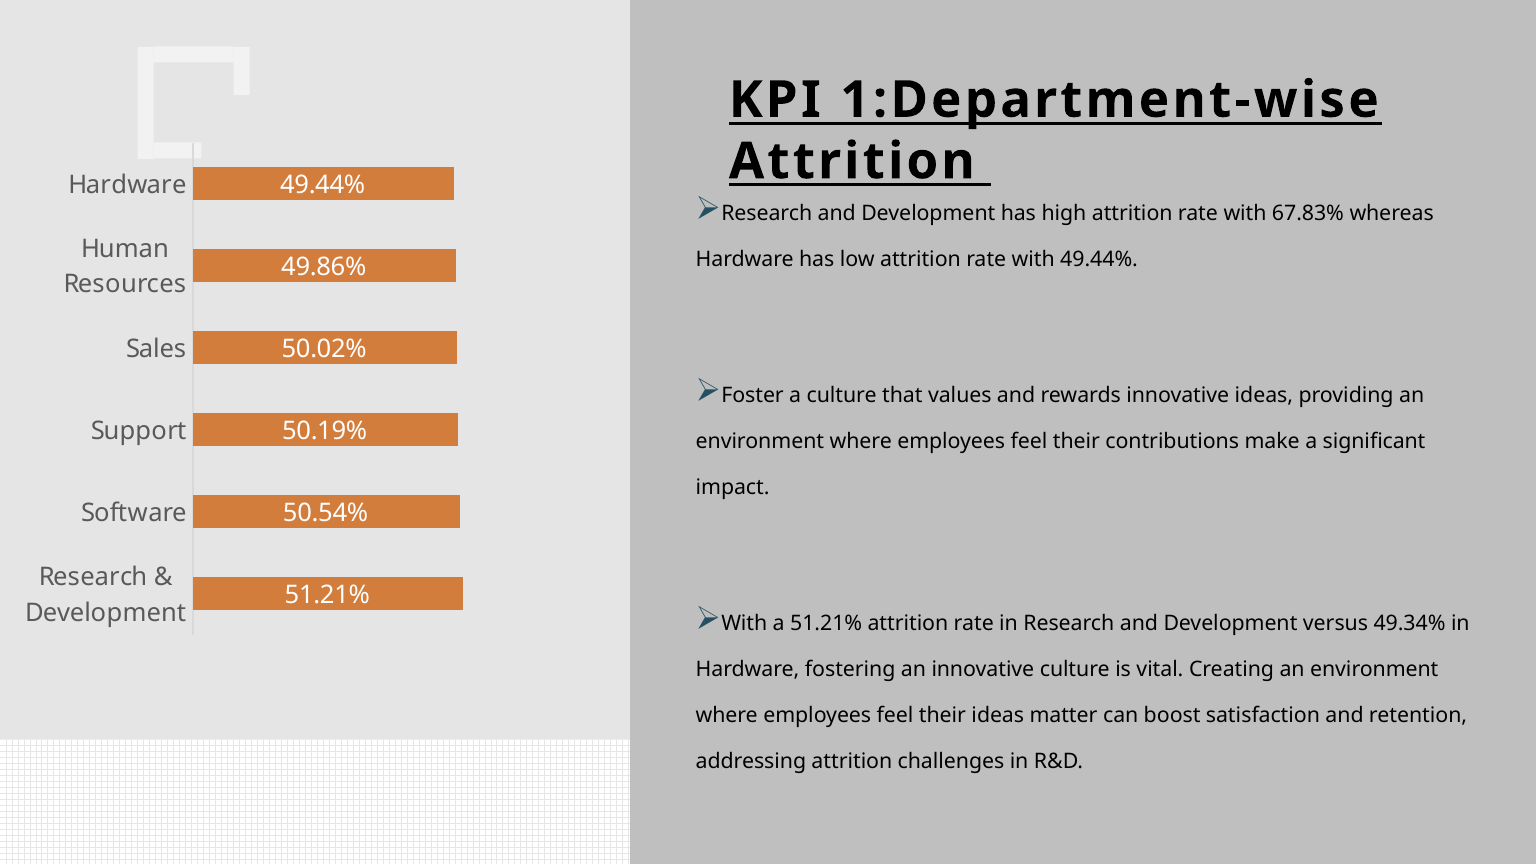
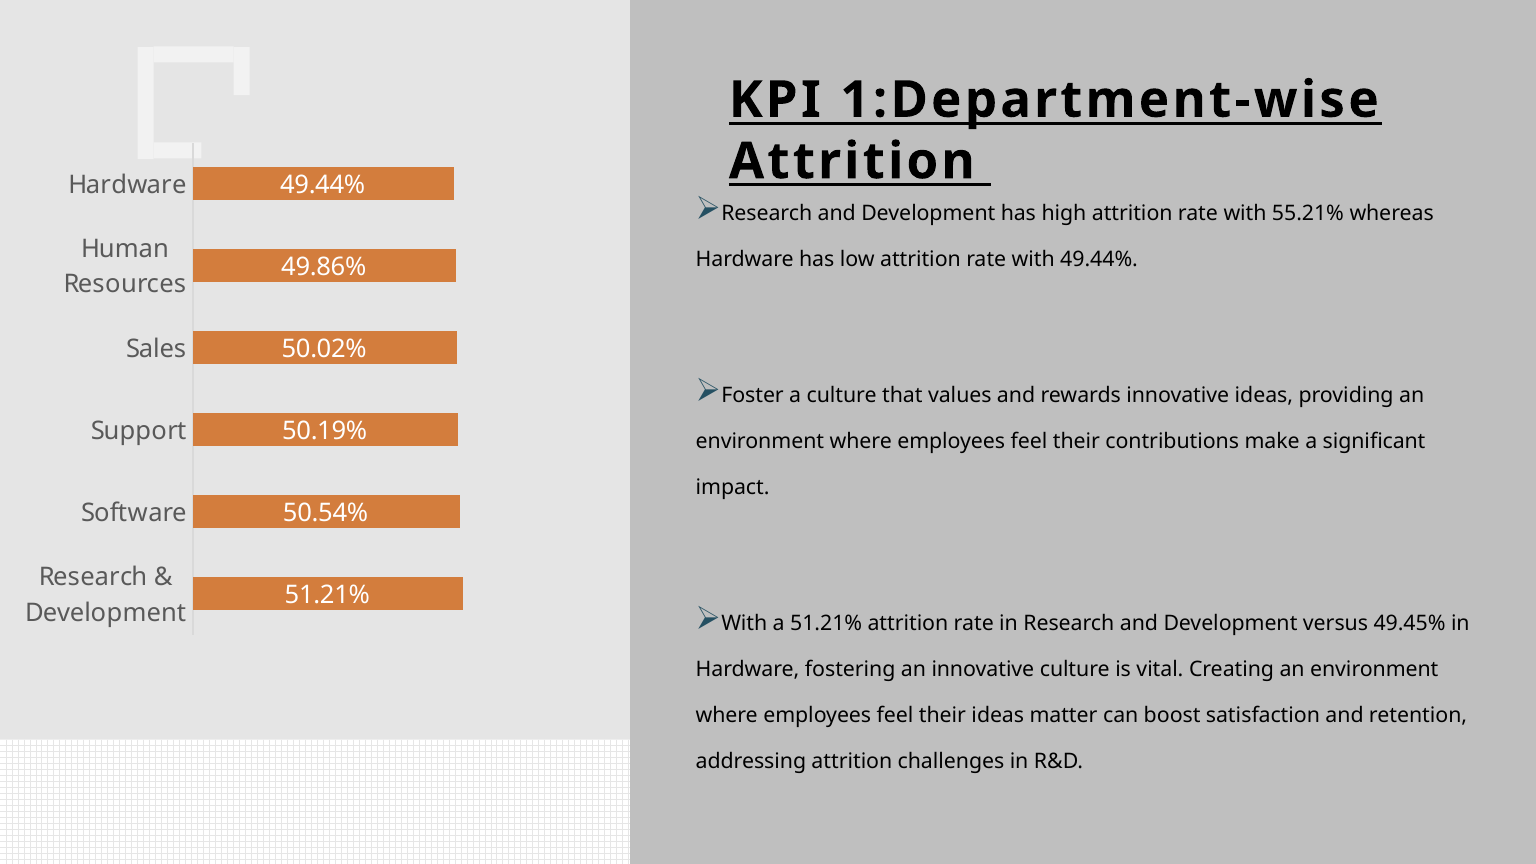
67.83%: 67.83% -> 55.21%
49.34%: 49.34% -> 49.45%
